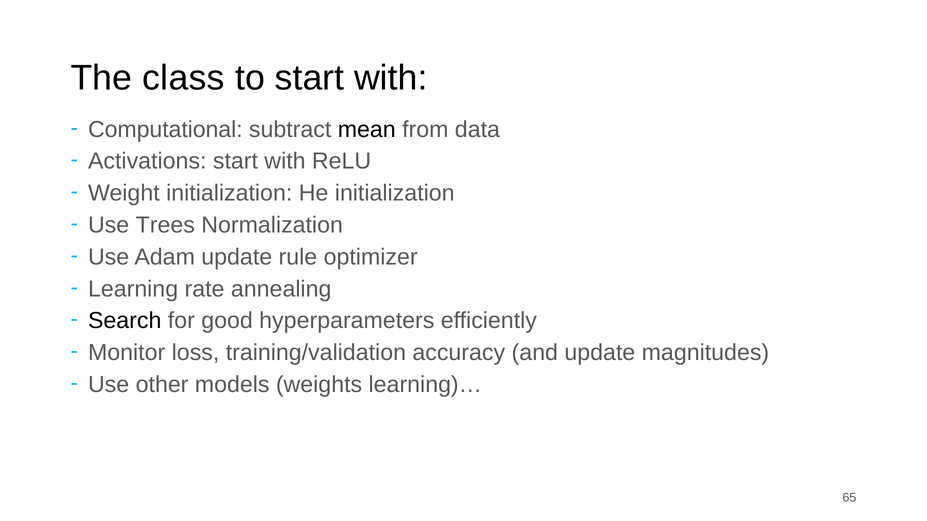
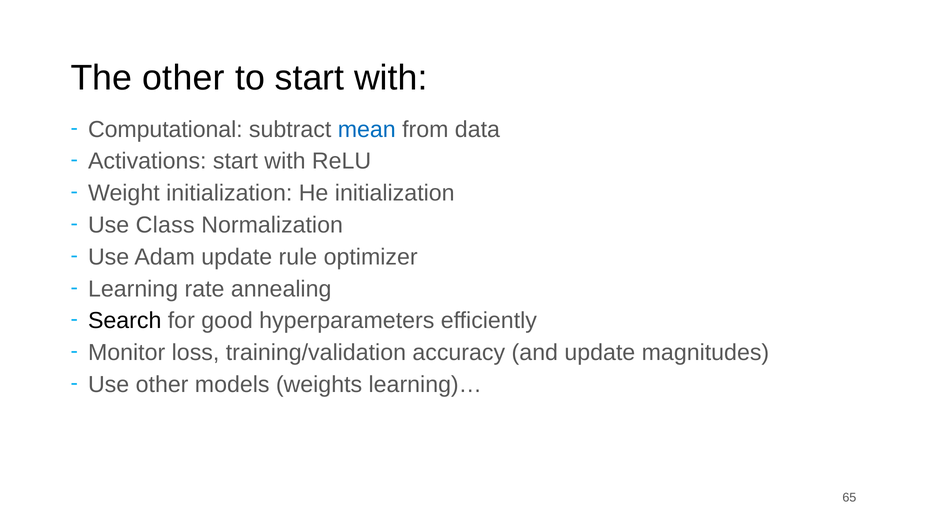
The class: class -> other
mean colour: black -> blue
Trees: Trees -> Class
